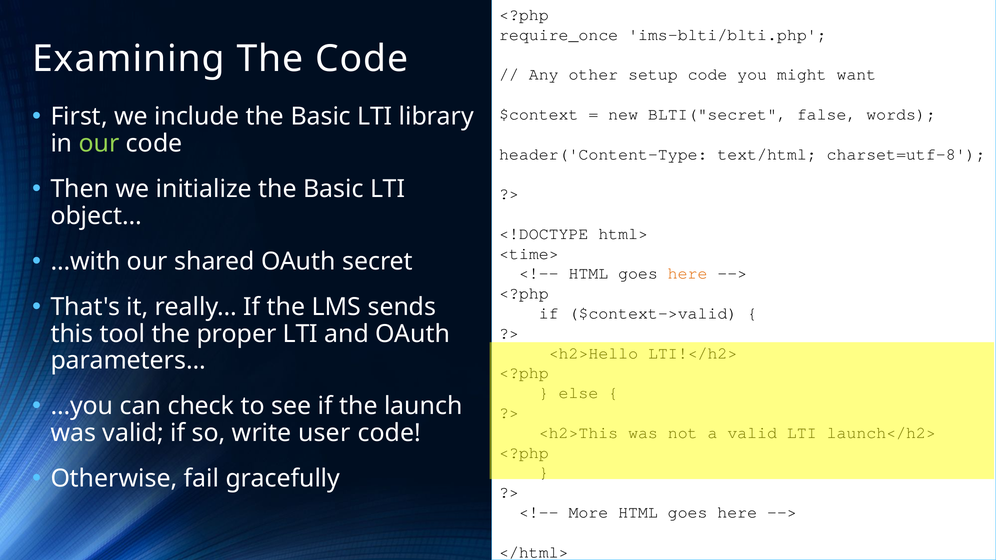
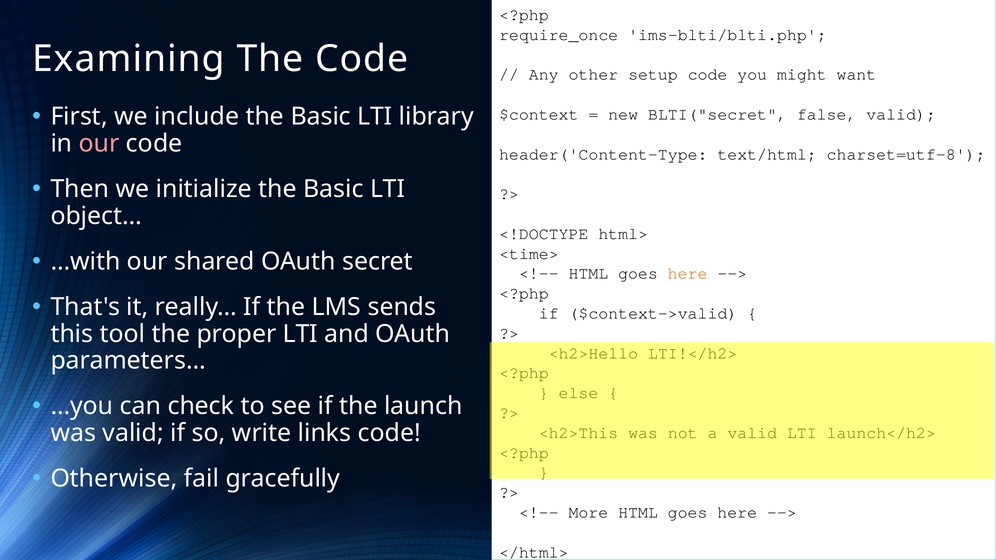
false words: words -> valid
our at (99, 144) colour: light green -> pink
user: user -> links
